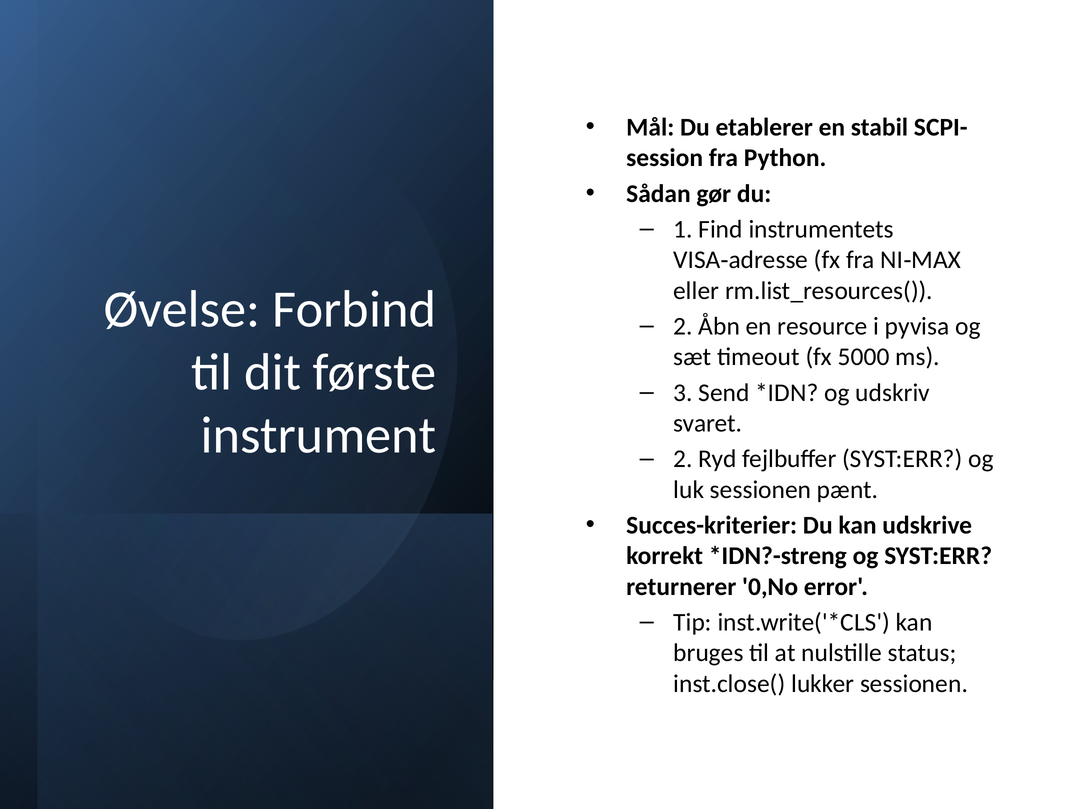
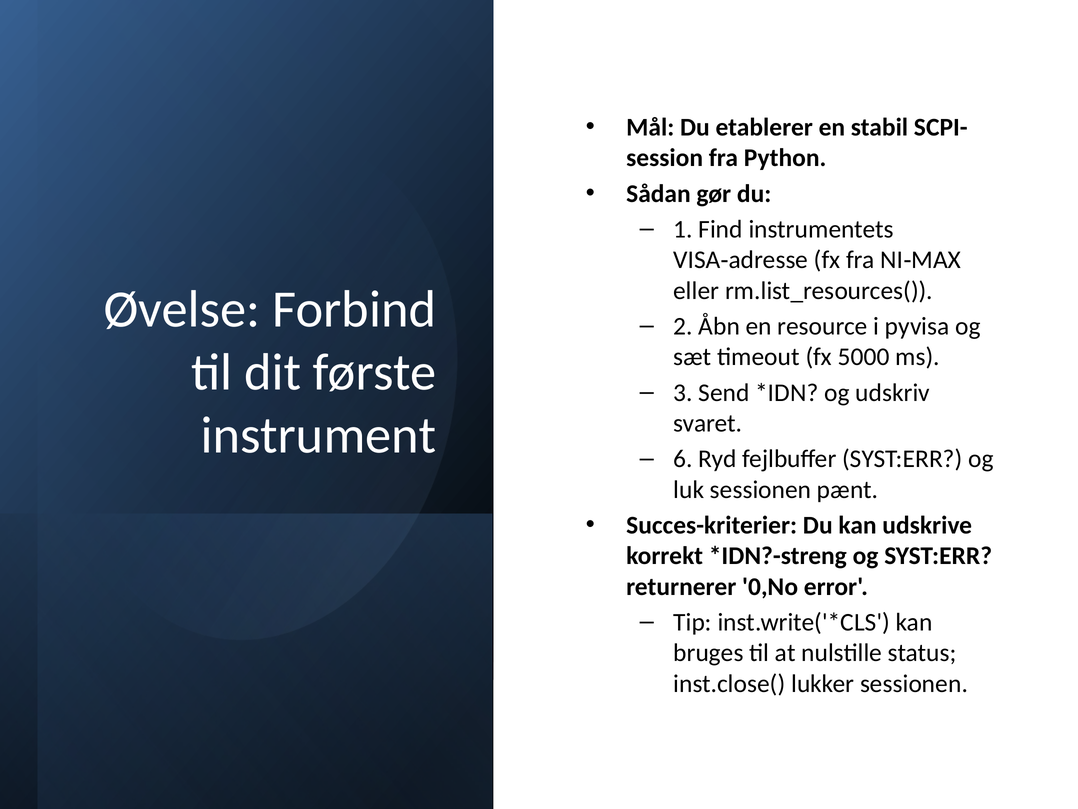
2 at (683, 459): 2 -> 6
